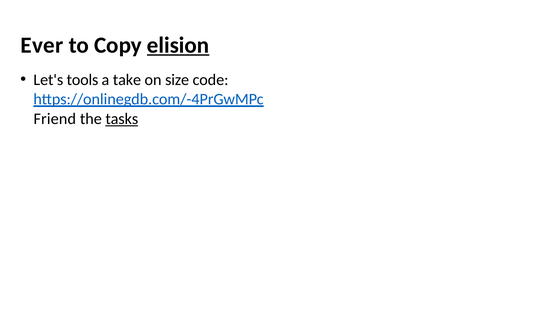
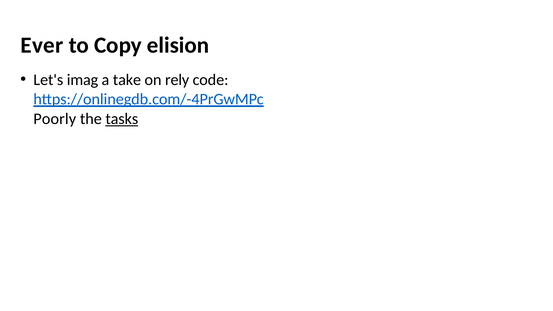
elision underline: present -> none
tools: tools -> imag
size: size -> rely
Friend: Friend -> Poorly
